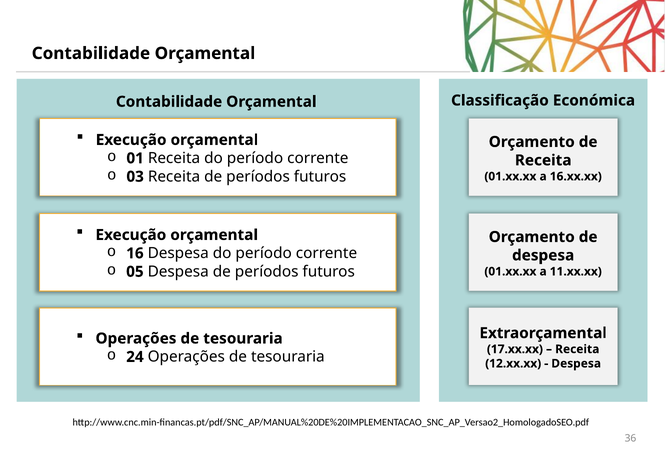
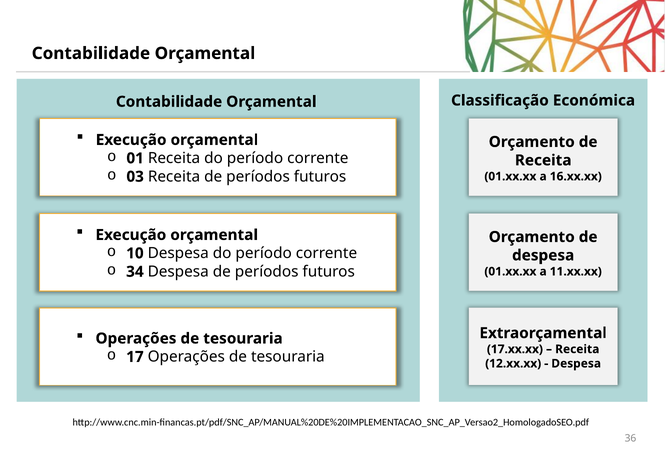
16: 16 -> 10
05: 05 -> 34
24: 24 -> 17
